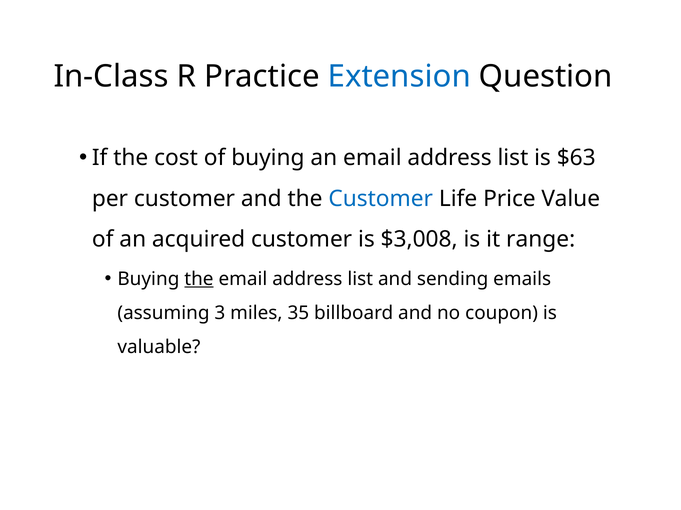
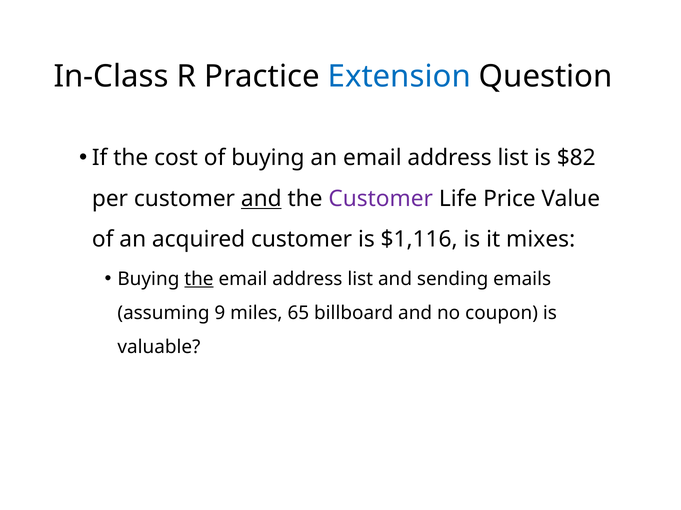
$63: $63 -> $82
and at (261, 199) underline: none -> present
Customer at (381, 199) colour: blue -> purple
$3,008: $3,008 -> $1,116
range: range -> mixes
3: 3 -> 9
35: 35 -> 65
